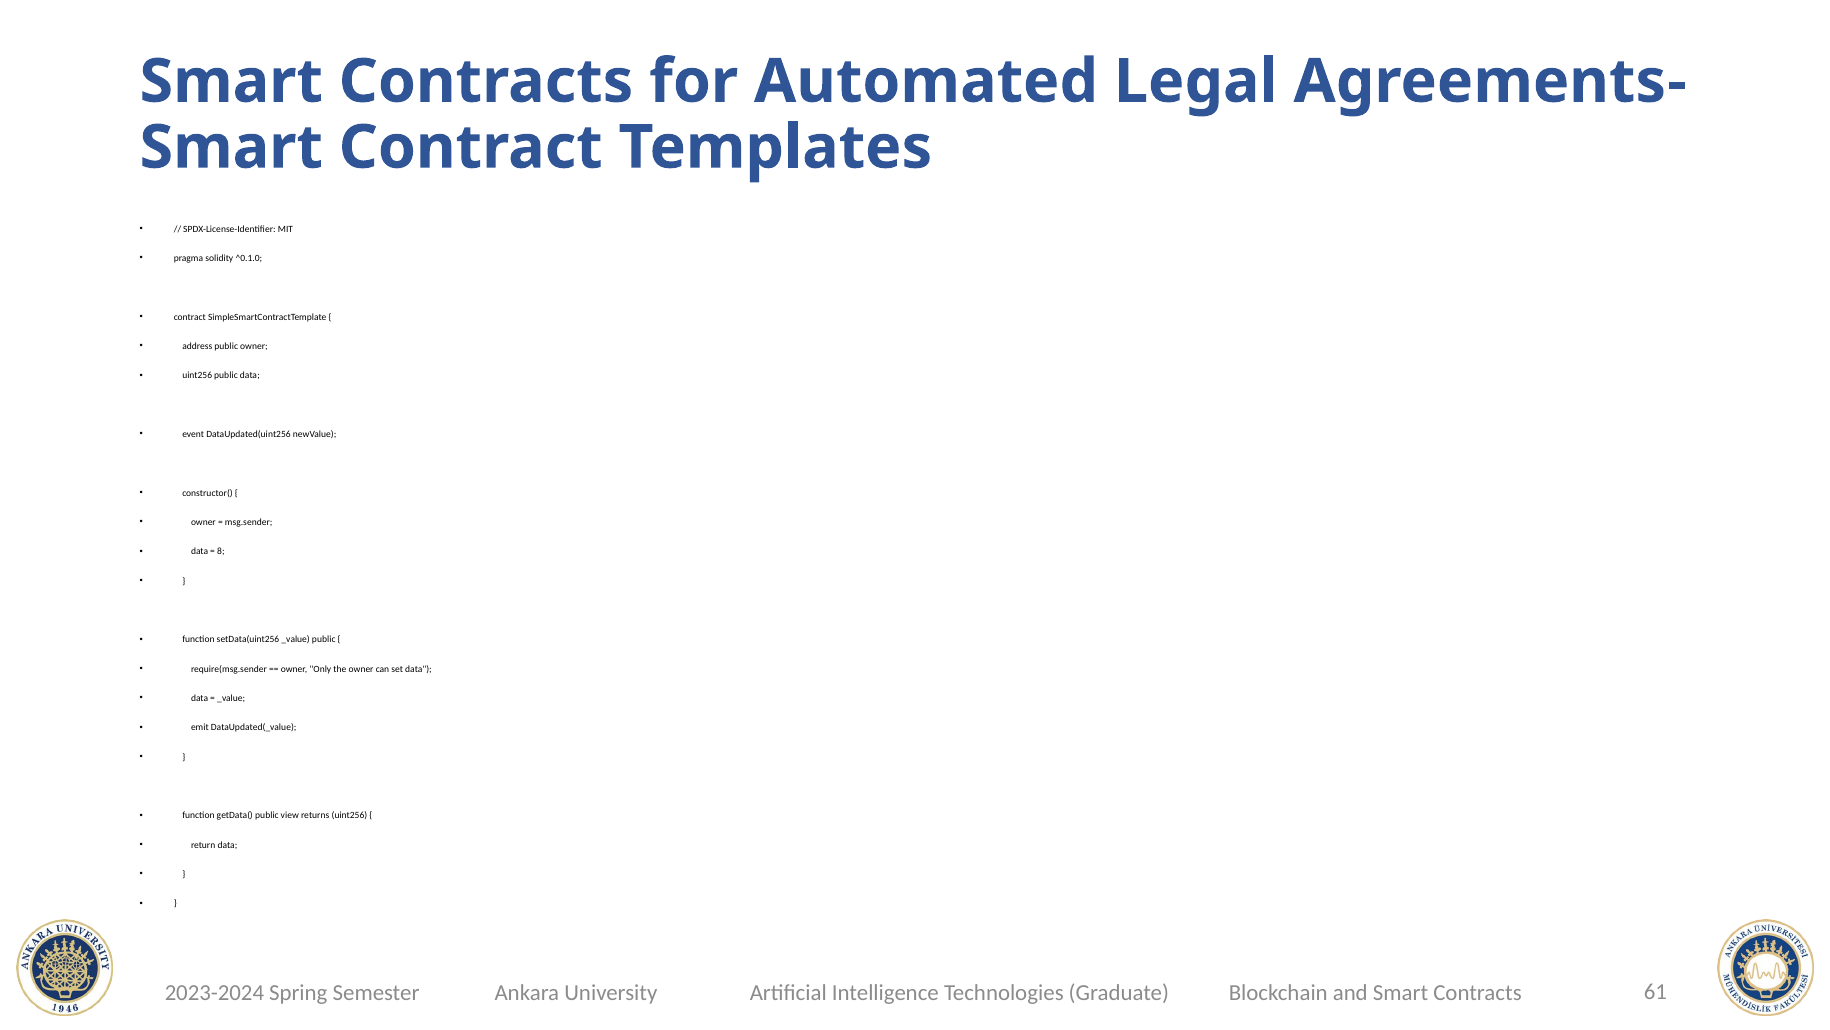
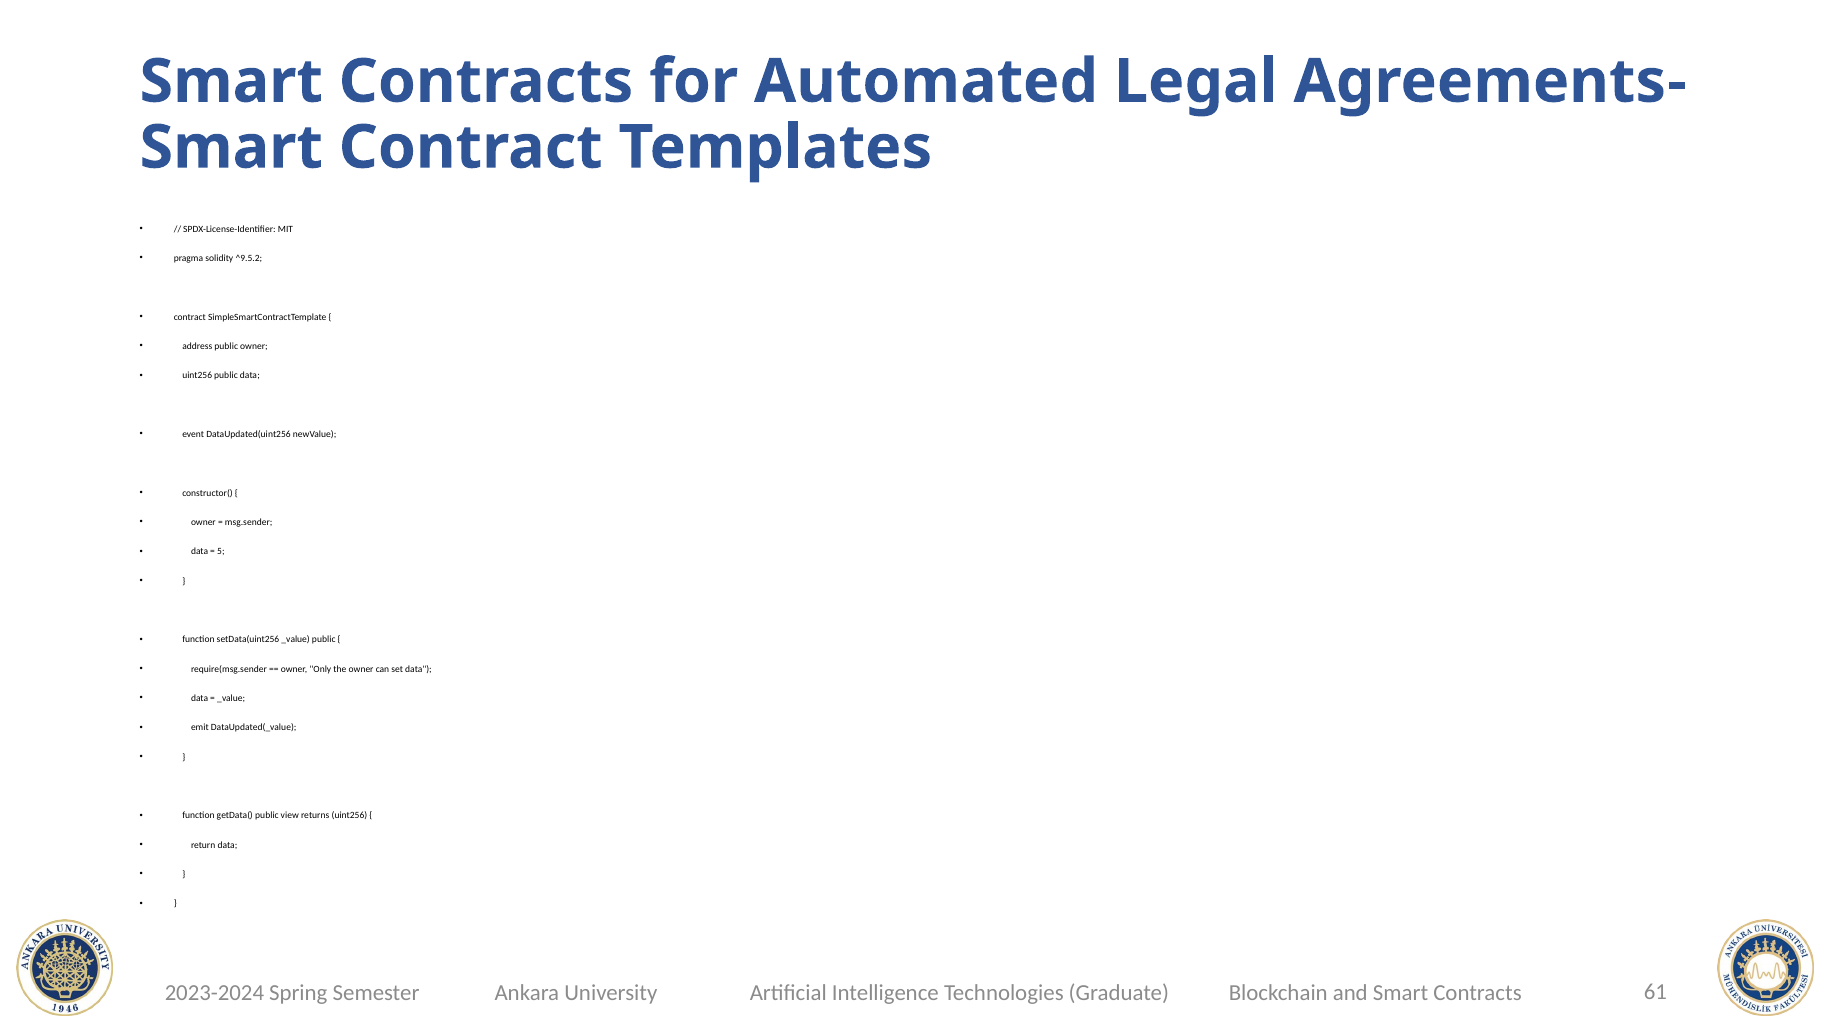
^0.1.0: ^0.1.0 -> ^9.5.2
8: 8 -> 5
